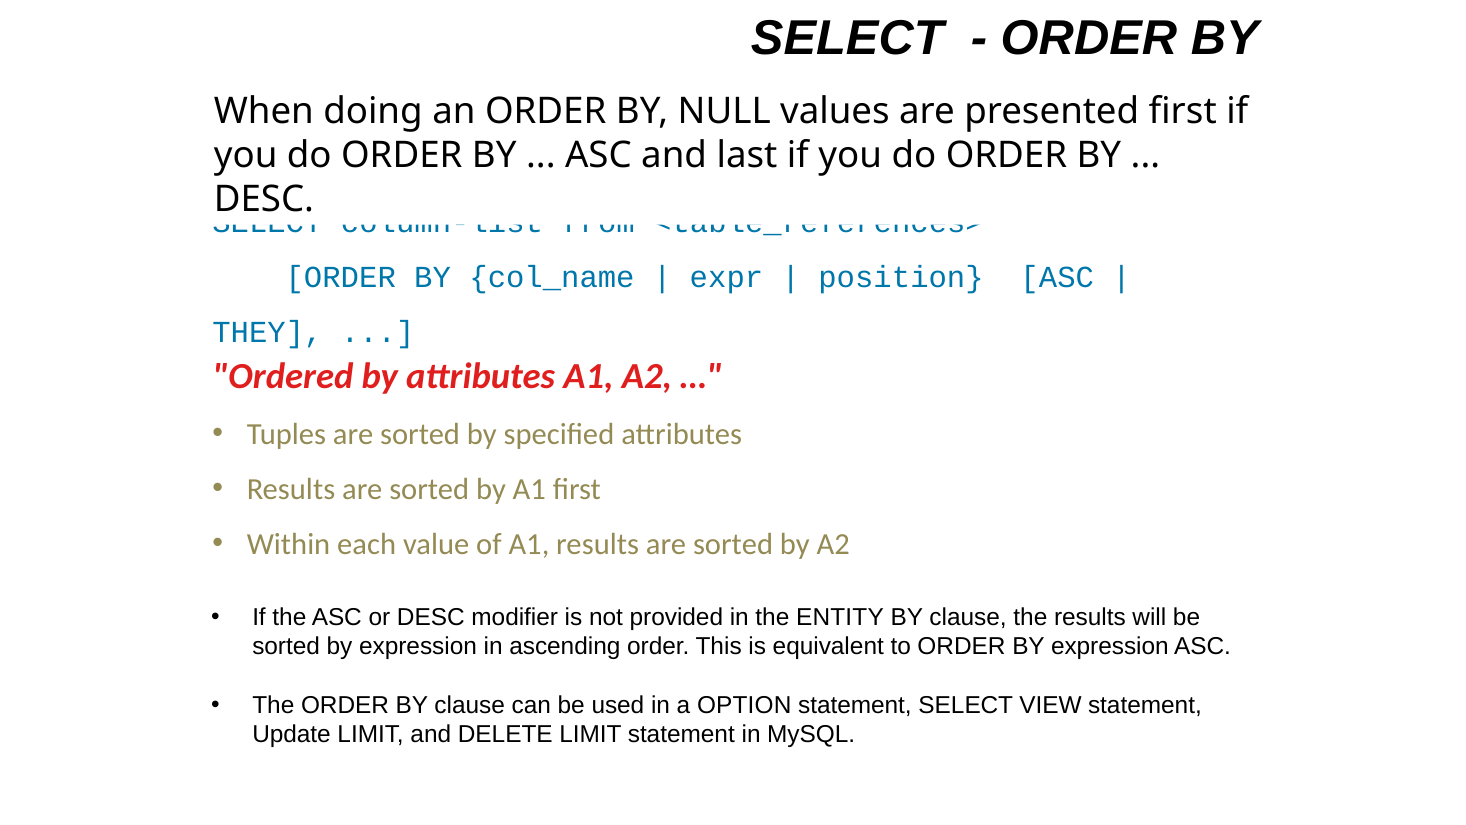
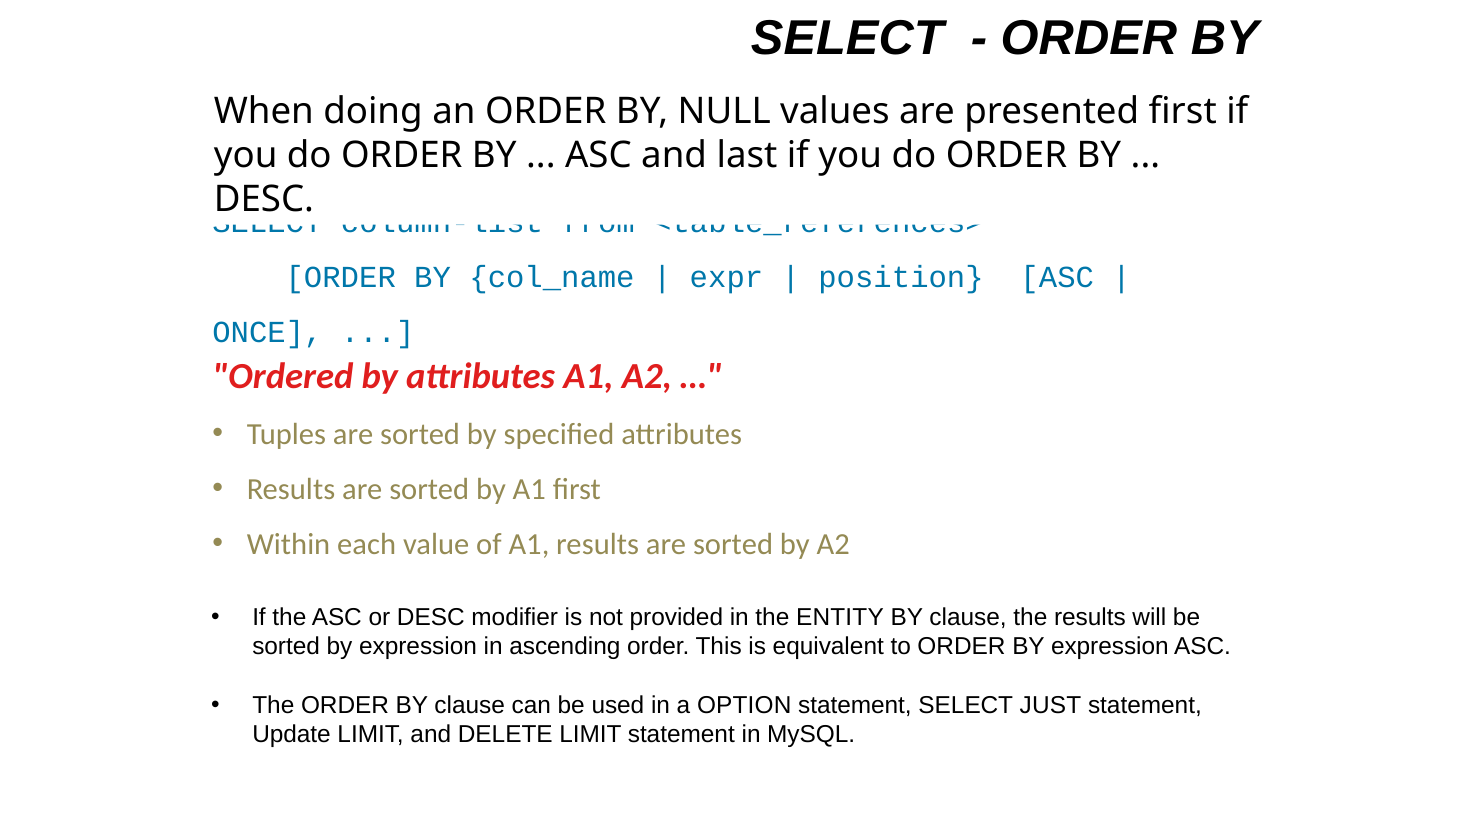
THEY: THEY -> ONCE
VIEW: VIEW -> JUST
